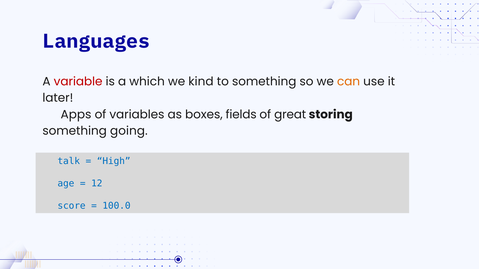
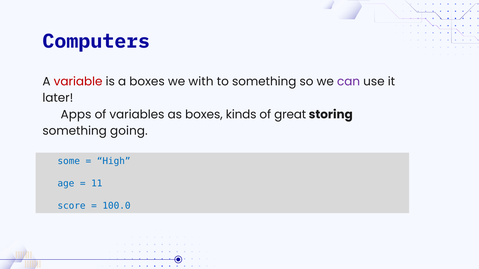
Languages: Languages -> Computers
a which: which -> boxes
kind: kind -> with
can colour: orange -> purple
fields: fields -> kinds
talk: talk -> some
12: 12 -> 11
